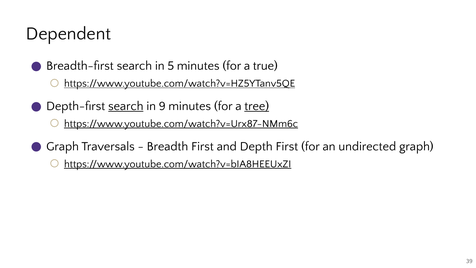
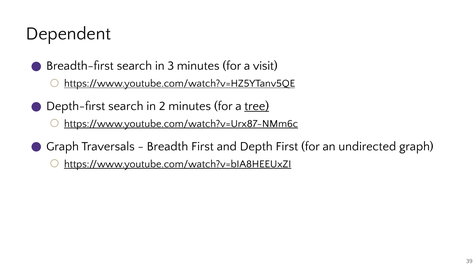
5: 5 -> 3
true: true -> visit
search at (126, 106) underline: present -> none
9: 9 -> 2
